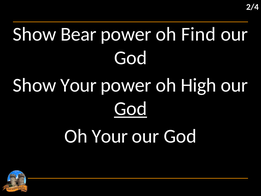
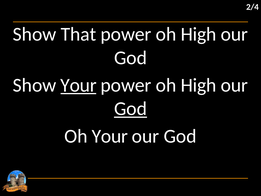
Bear: Bear -> That
Find at (198, 34): Find -> High
Your at (78, 85) underline: none -> present
